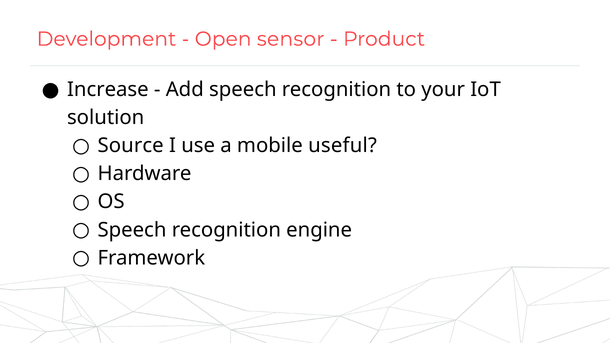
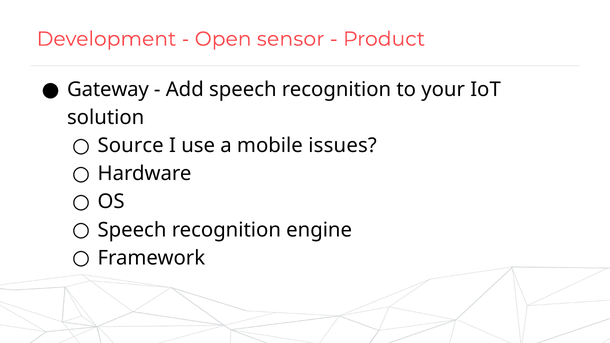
Increase: Increase -> Gateway
useful: useful -> issues
